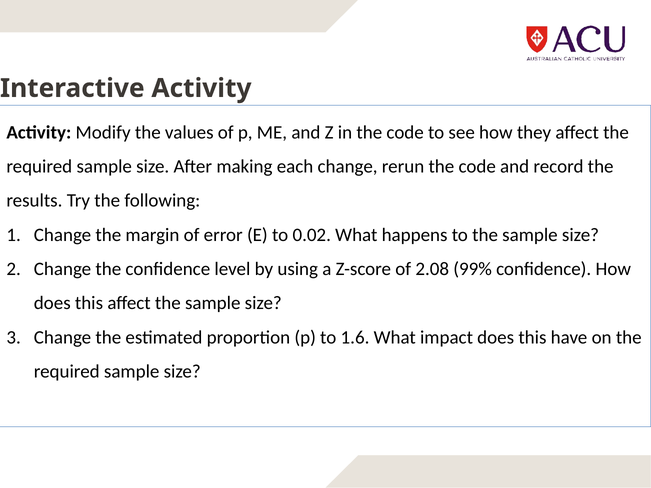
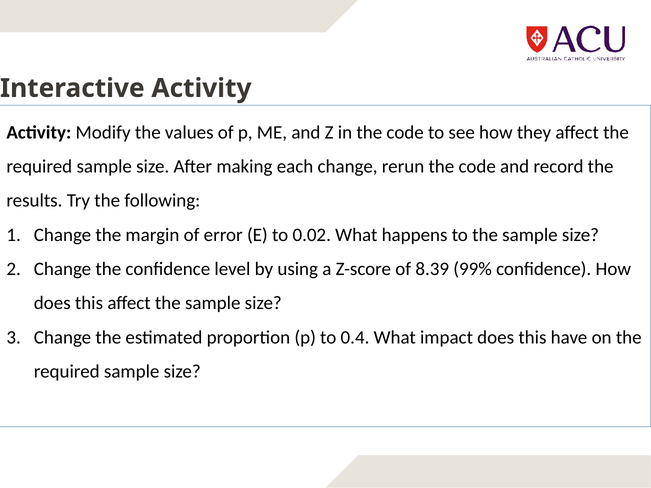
2.08: 2.08 -> 8.39
1.6: 1.6 -> 0.4
